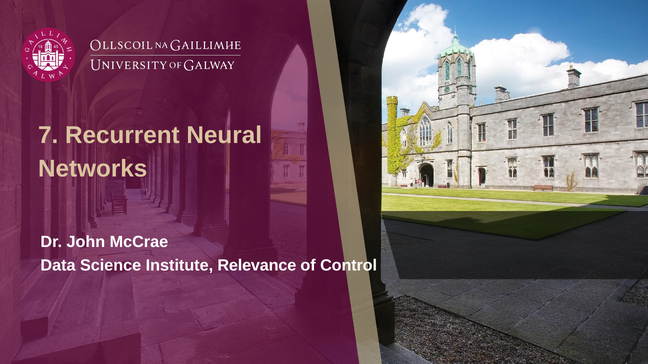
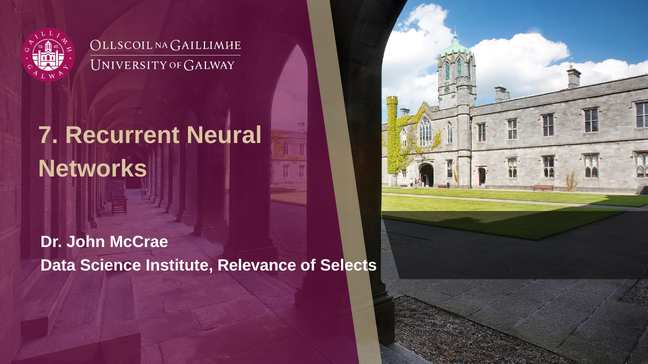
Control: Control -> Selects
